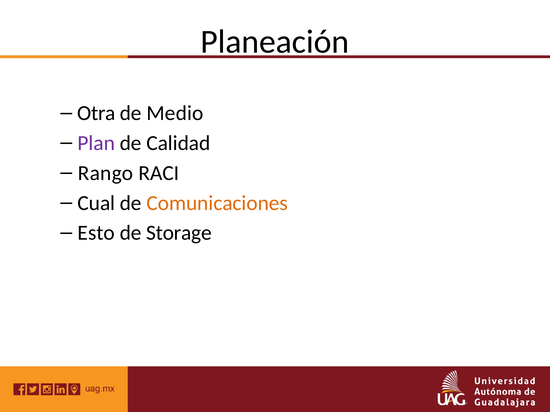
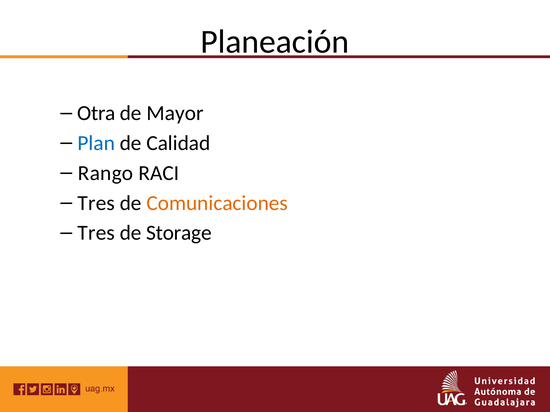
Medio: Medio -> Mayor
Plan colour: purple -> blue
Cual at (96, 203): Cual -> Tres
Esto at (96, 233): Esto -> Tres
